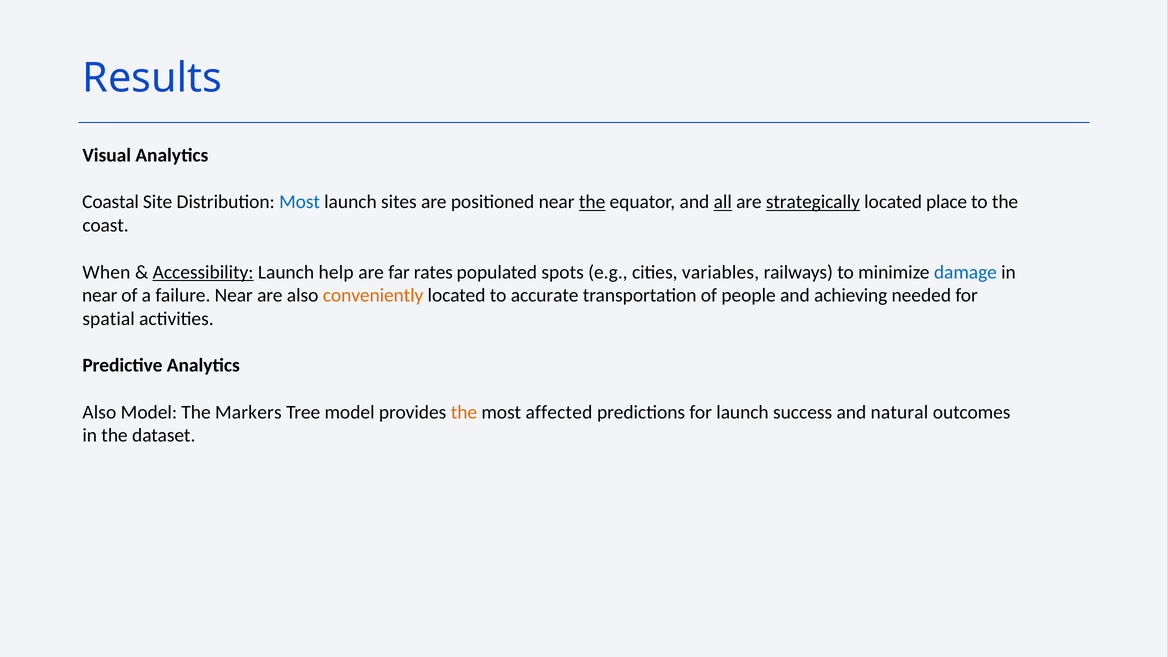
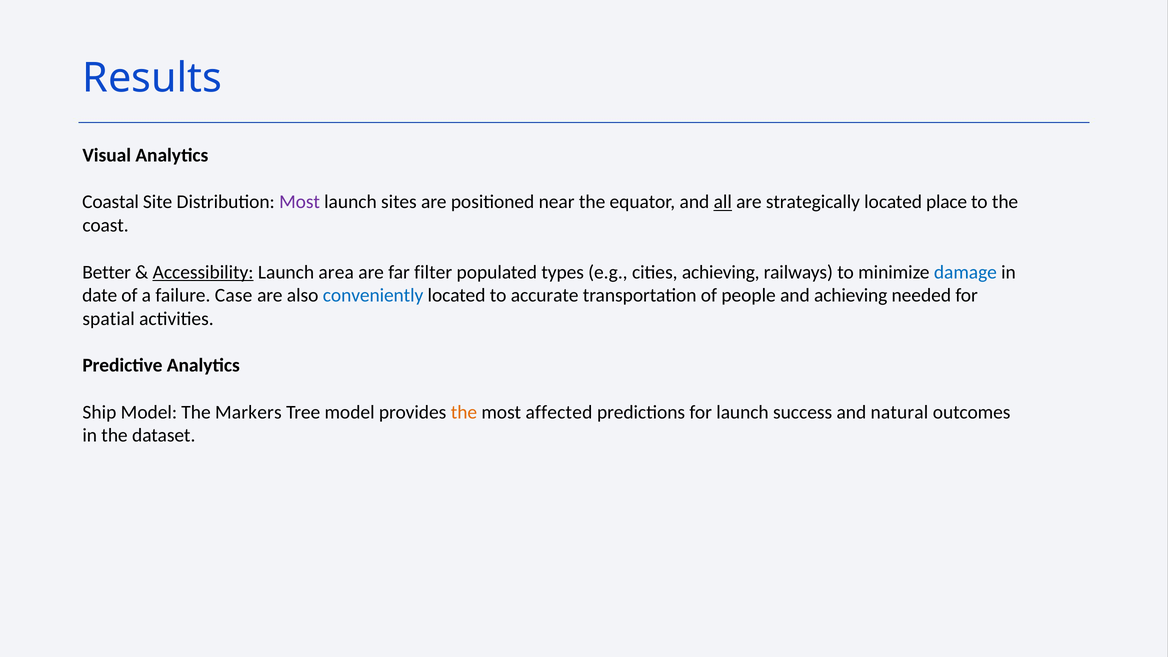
Most at (300, 202) colour: blue -> purple
the at (592, 202) underline: present -> none
strategically underline: present -> none
When: When -> Better
help: help -> area
rates: rates -> filter
spots: spots -> types
cities variables: variables -> achieving
near at (100, 295): near -> date
failure Near: Near -> Case
conveniently colour: orange -> blue
Also at (99, 412): Also -> Ship
